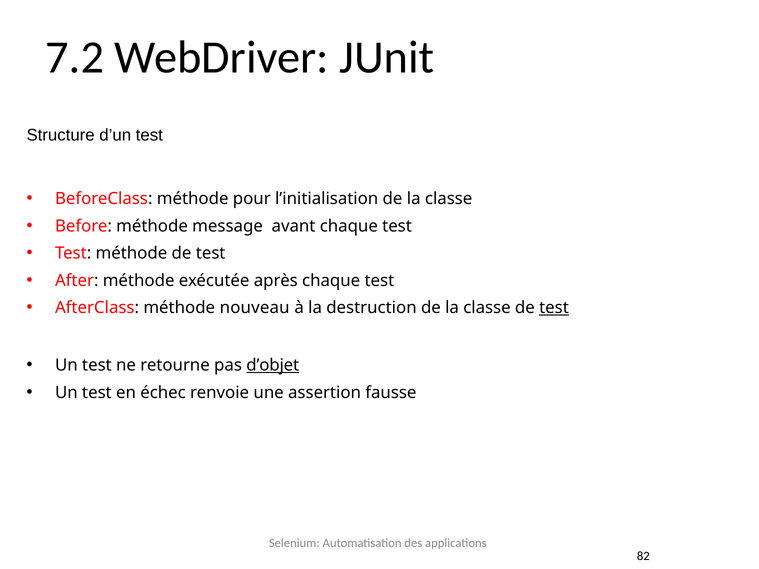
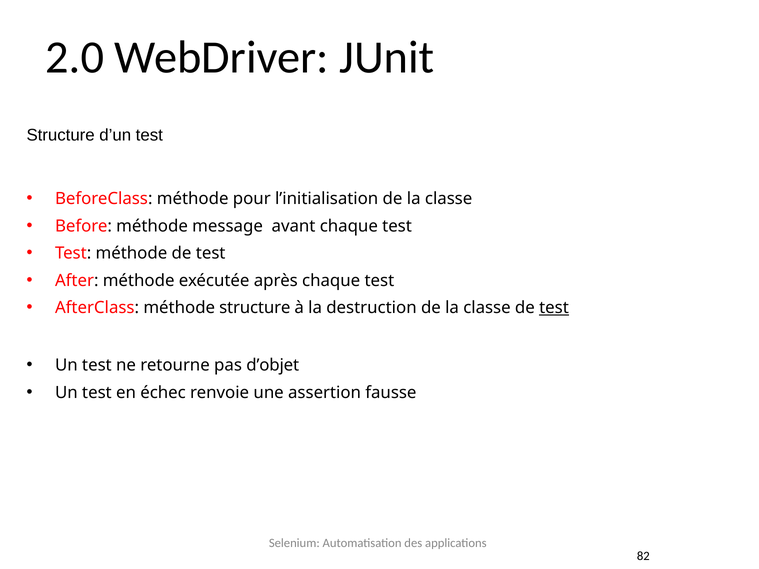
7.2: 7.2 -> 2.0
méthode nouveau: nouveau -> structure
d’objet underline: present -> none
